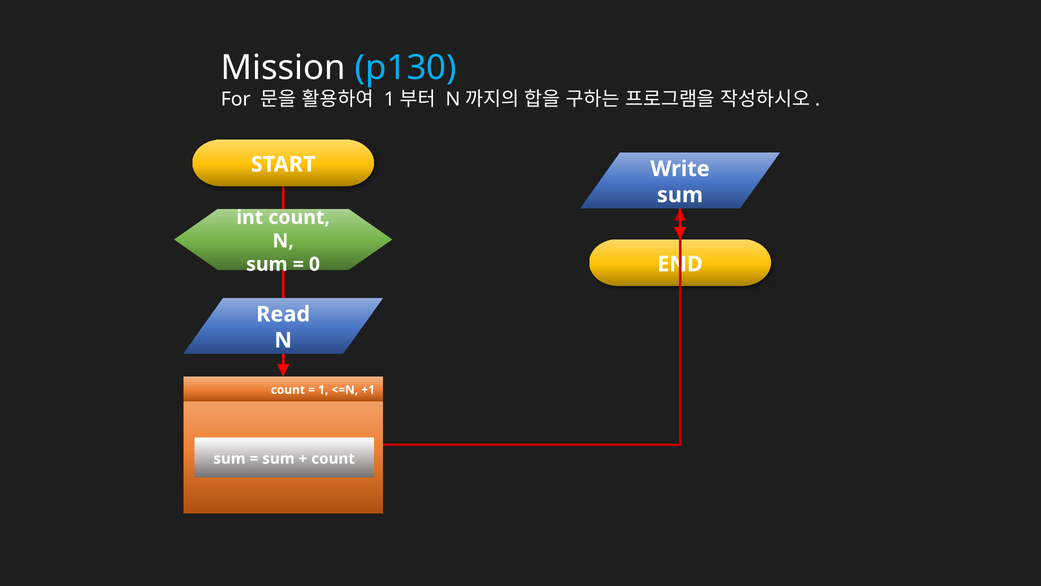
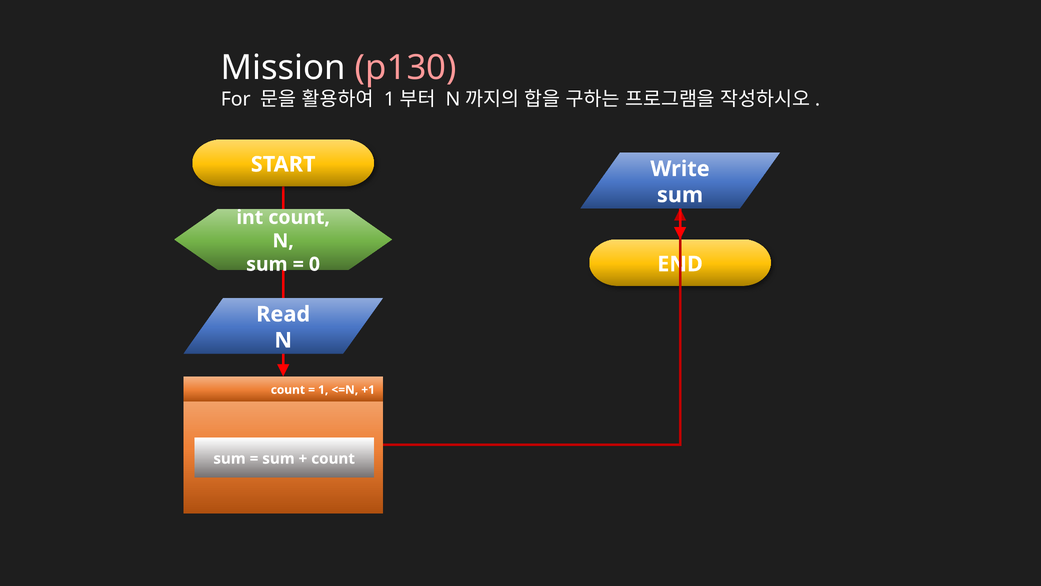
p130 colour: light blue -> pink
